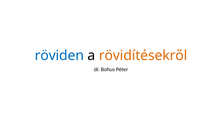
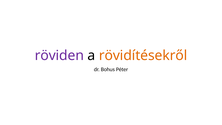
röviden colour: blue -> purple
